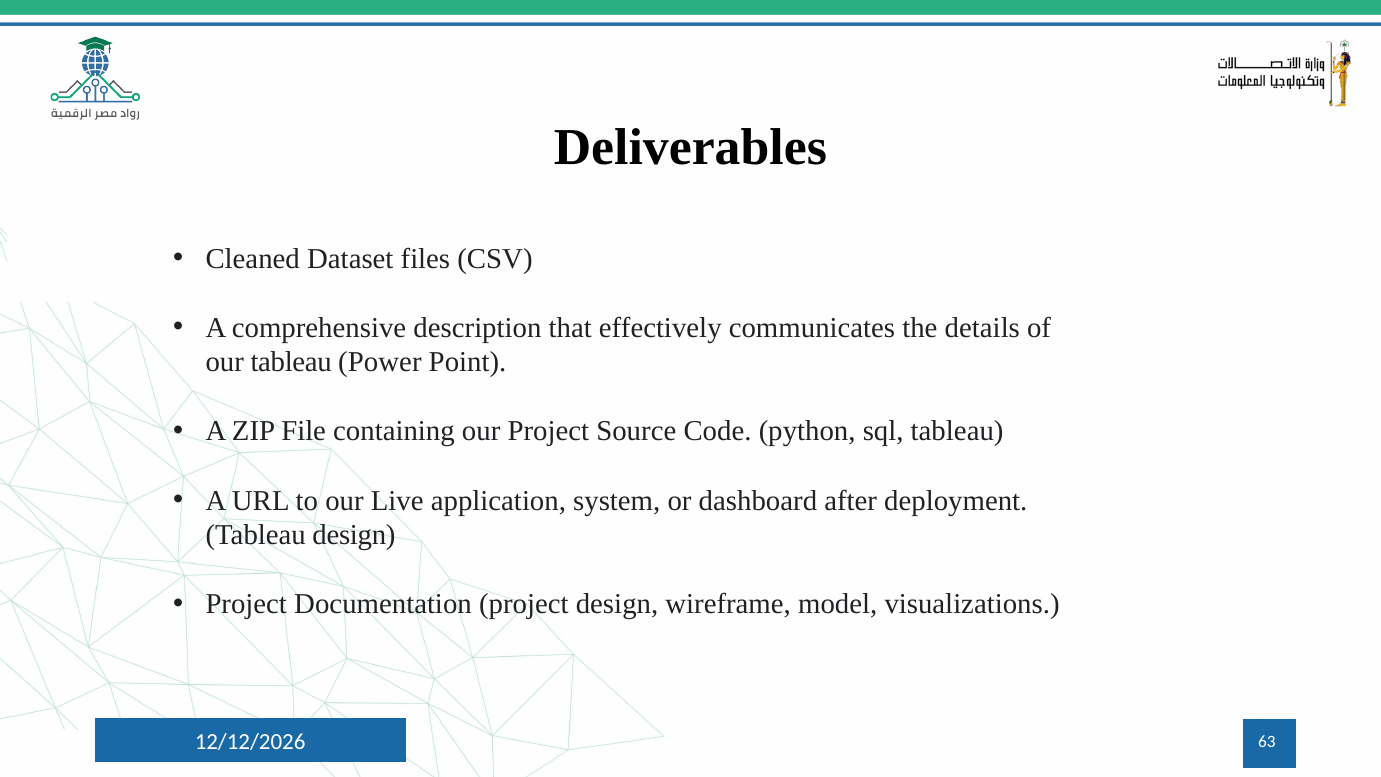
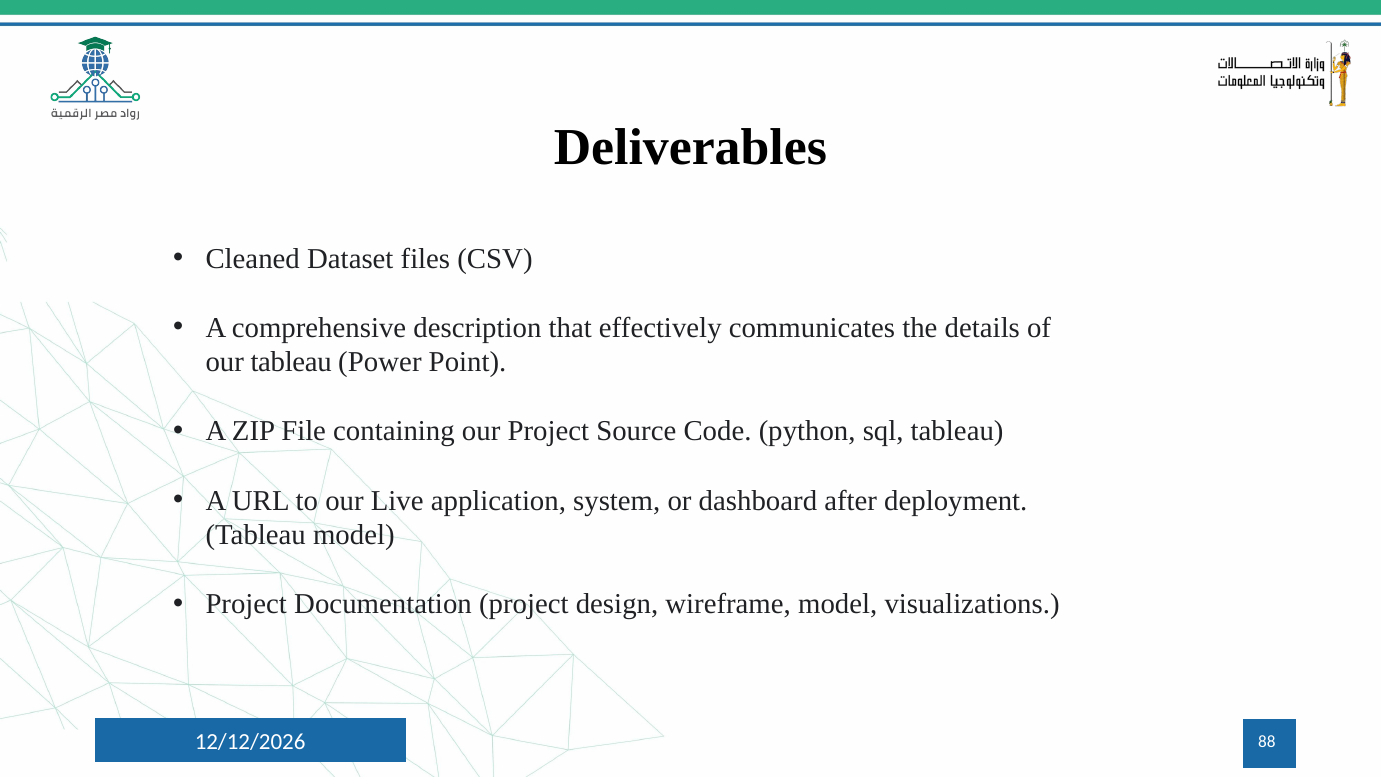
Tableau design: design -> model
63: 63 -> 88
